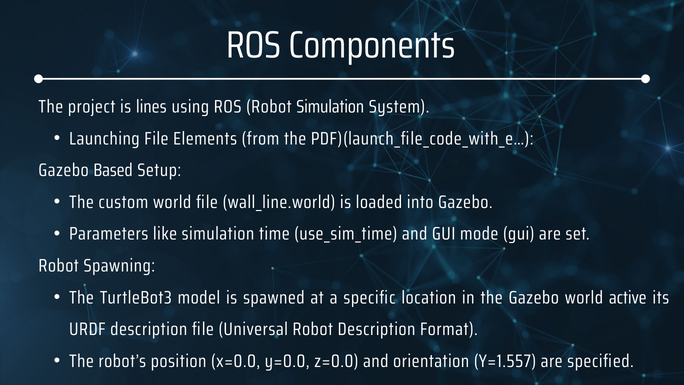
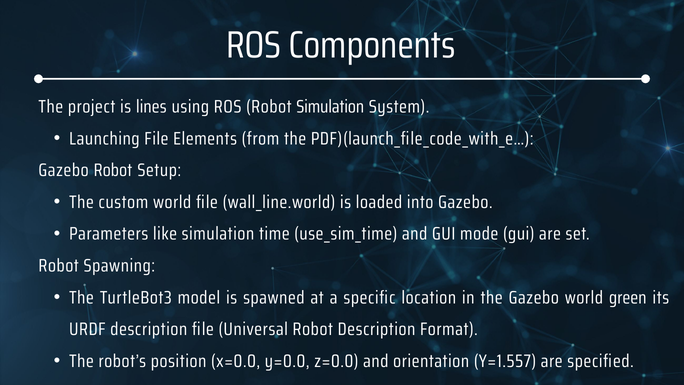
Gazebo Based: Based -> Robot
active: active -> green
